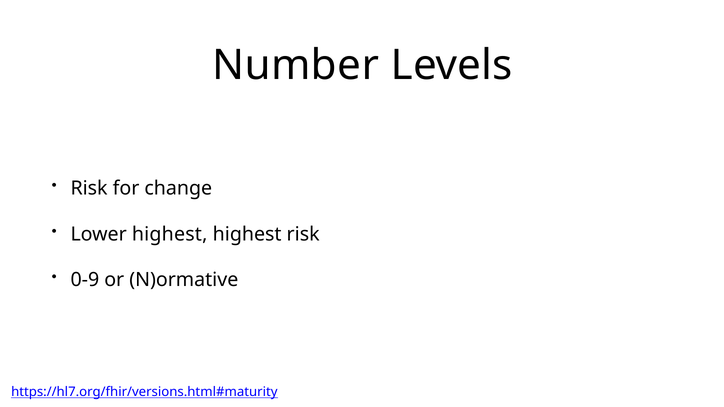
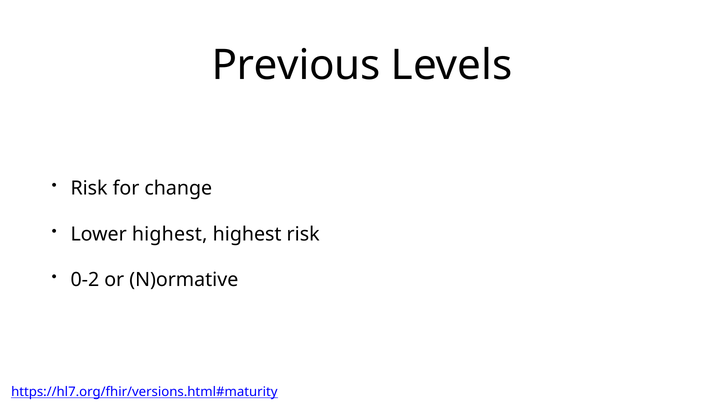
Number: Number -> Previous
0-9: 0-9 -> 0-2
